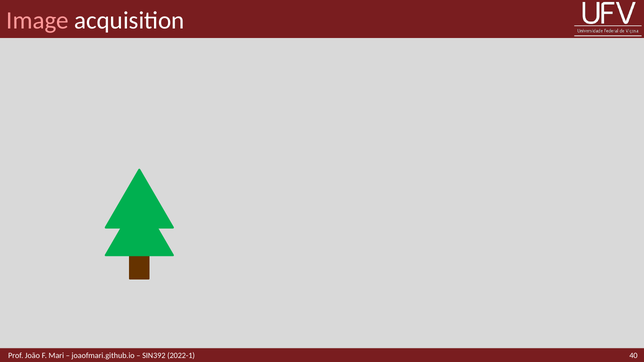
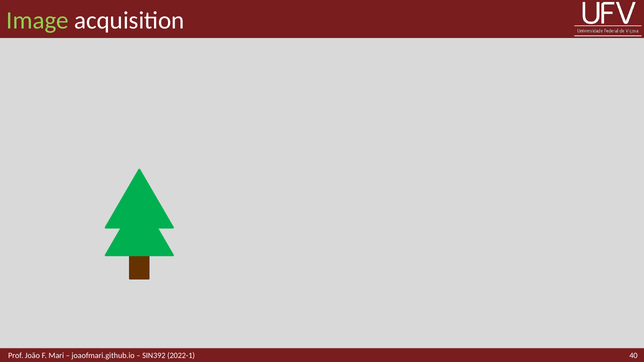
Image colour: pink -> light green
